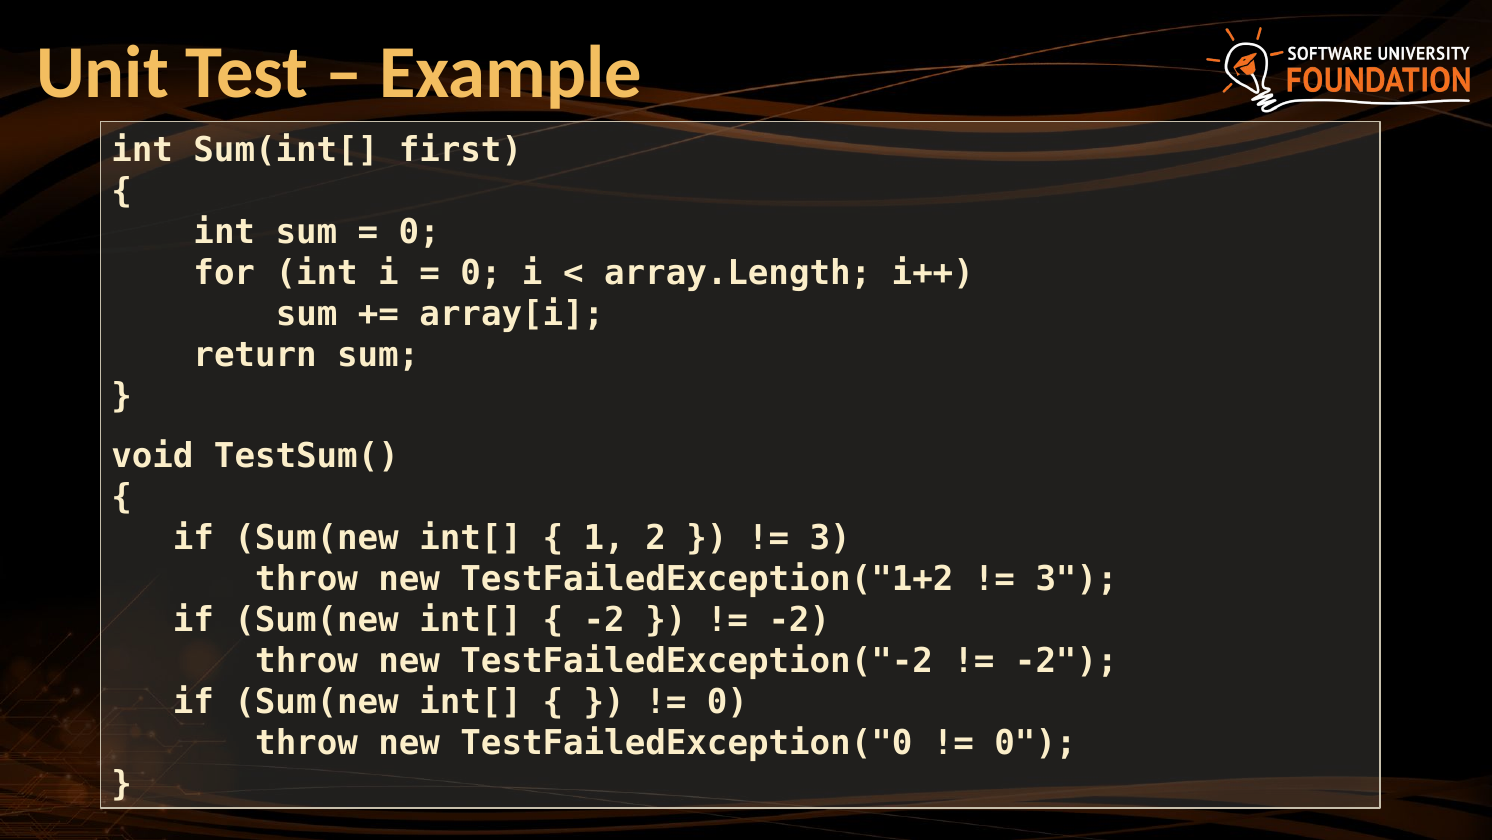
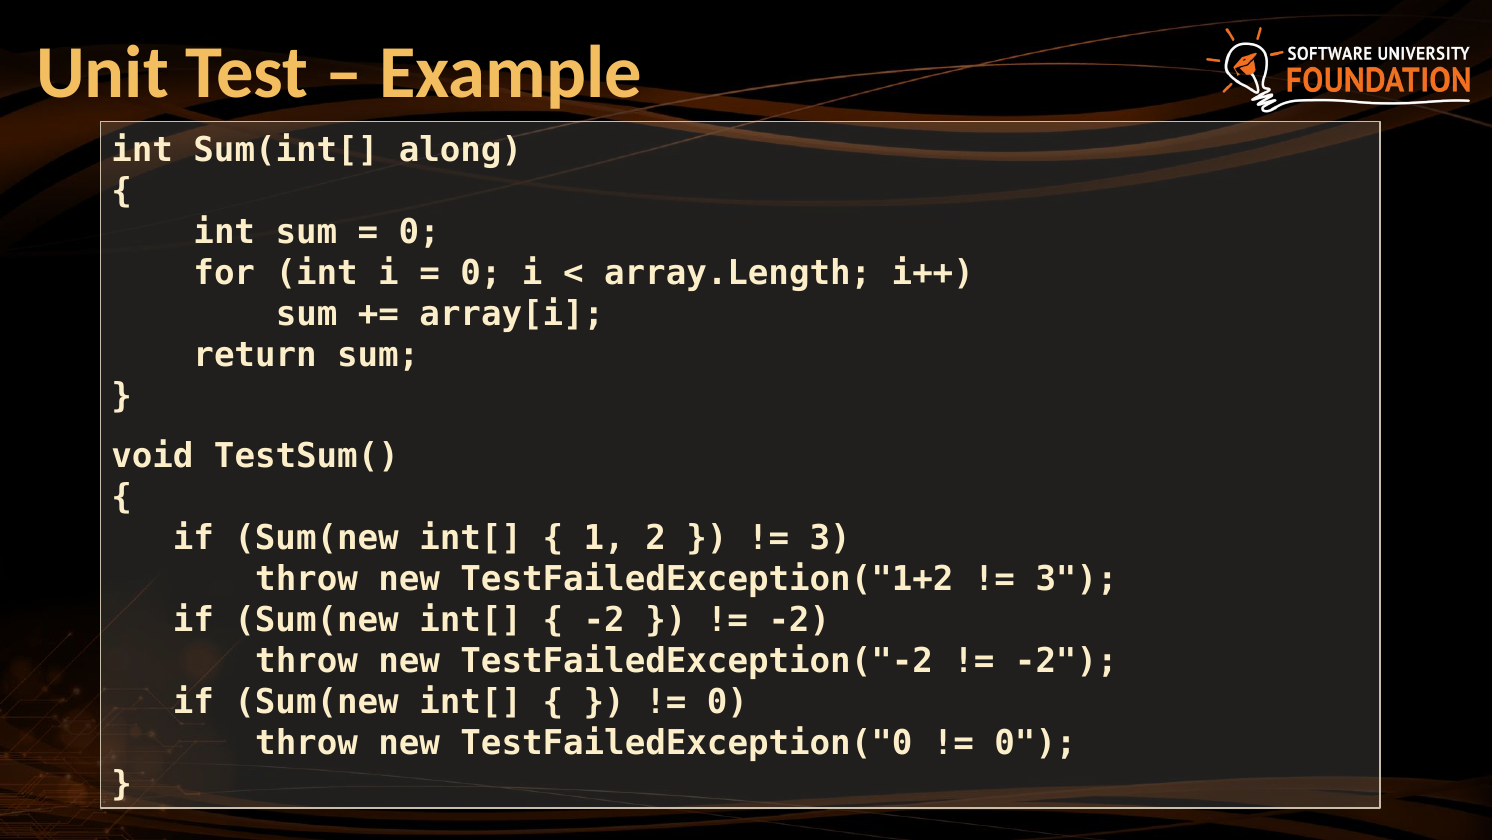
first: first -> along
